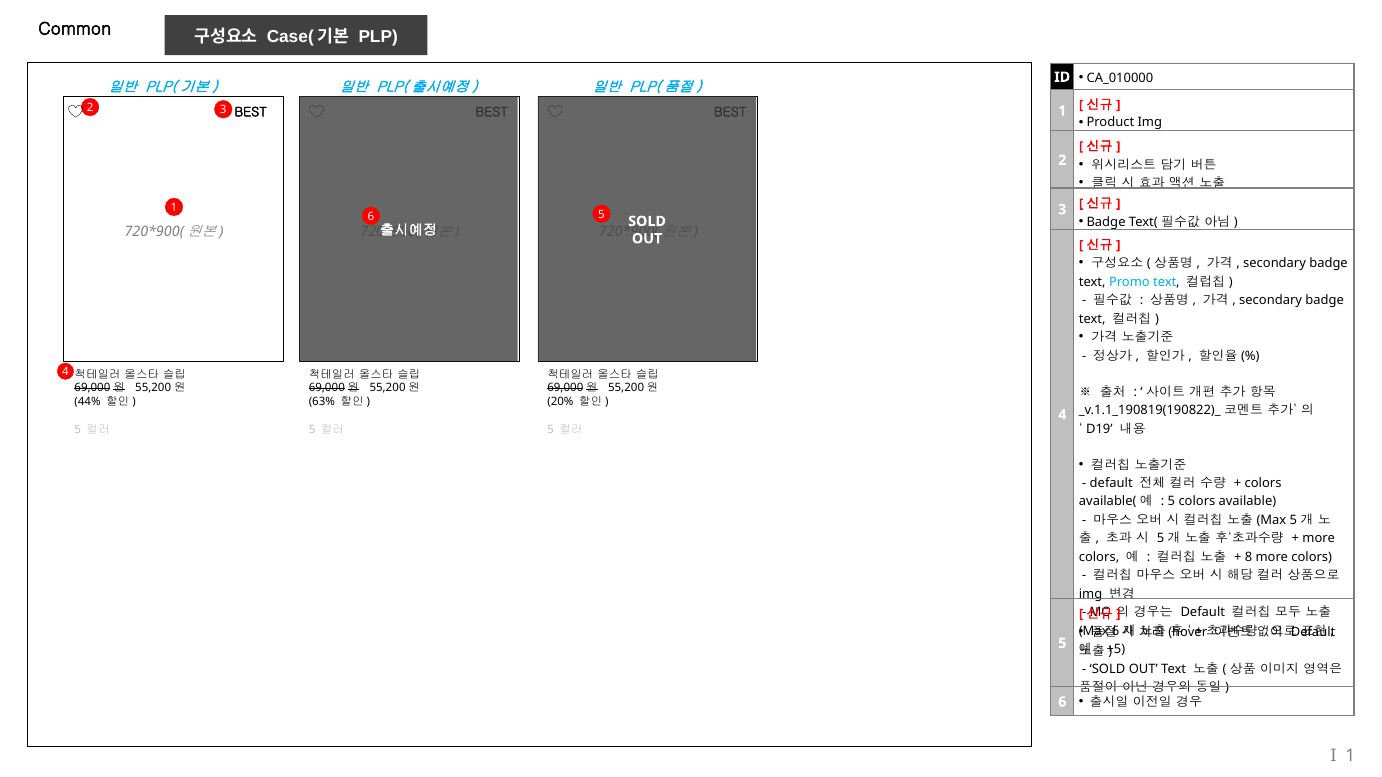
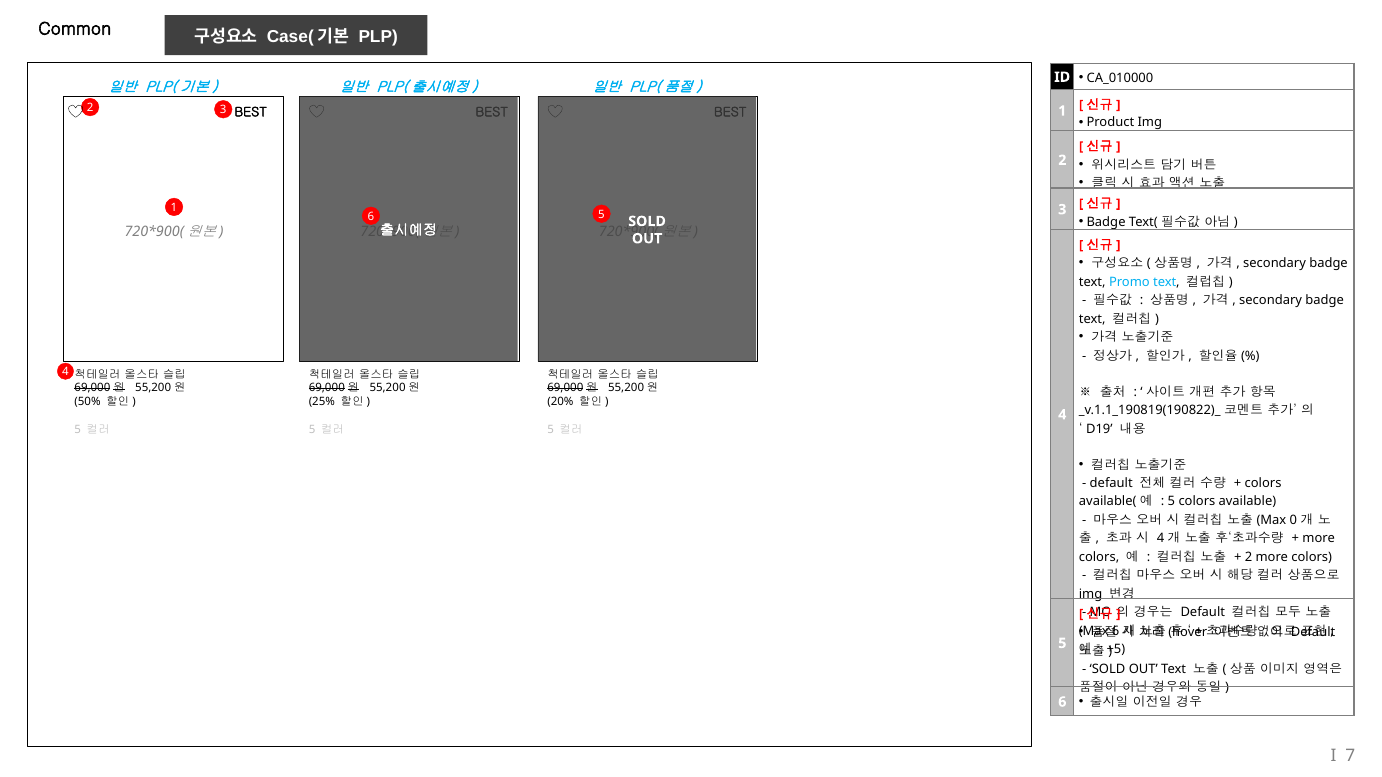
44%: 44% -> 50%
63%: 63% -> 25%
5 at (1293, 520): 5 -> 0
5 at (1161, 539): 5 -> 4
8 at (1249, 557): 8 -> 2
1 at (1350, 757): 1 -> 7
